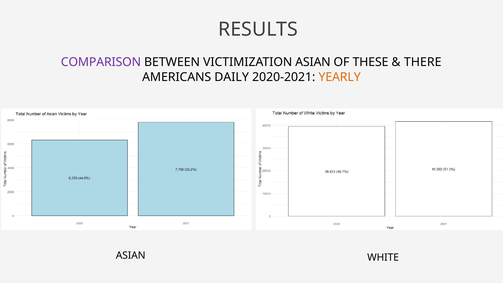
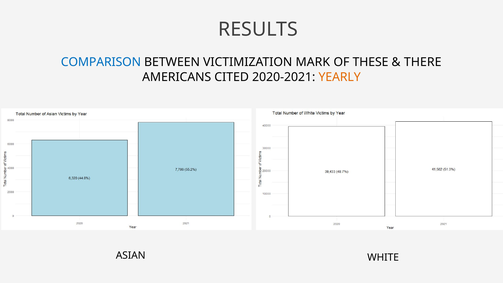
COMPARISON colour: purple -> blue
VICTIMIZATION ASIAN: ASIAN -> MARK
DAILY: DAILY -> CITED
